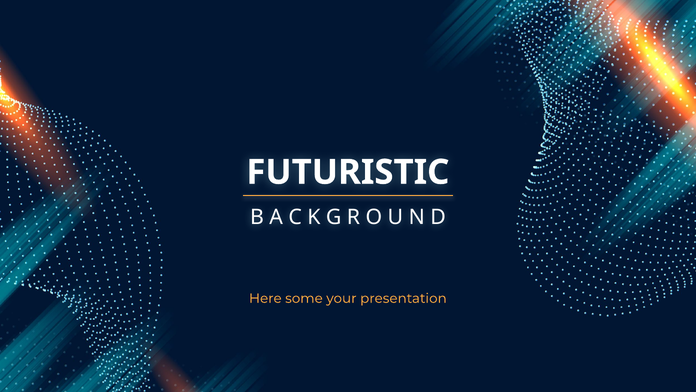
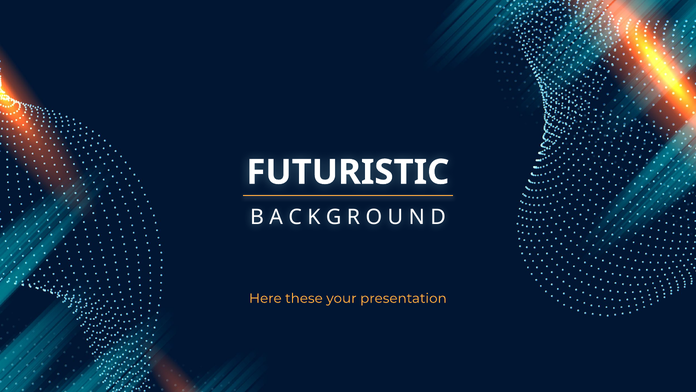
some: some -> these
